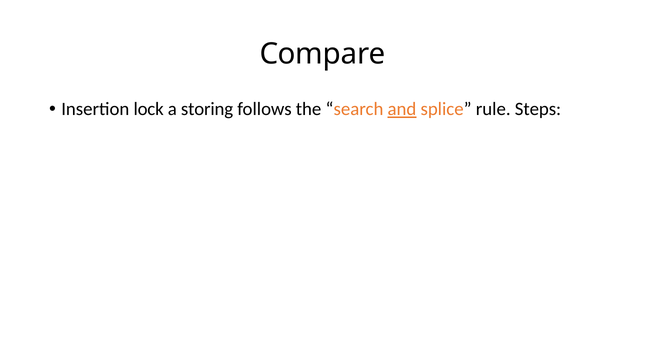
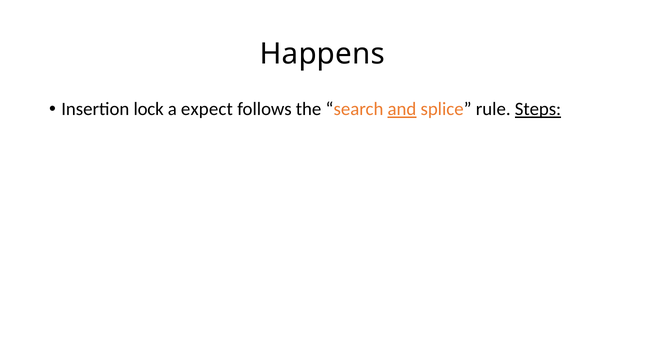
Compare: Compare -> Happens
storing: storing -> expect
Steps underline: none -> present
